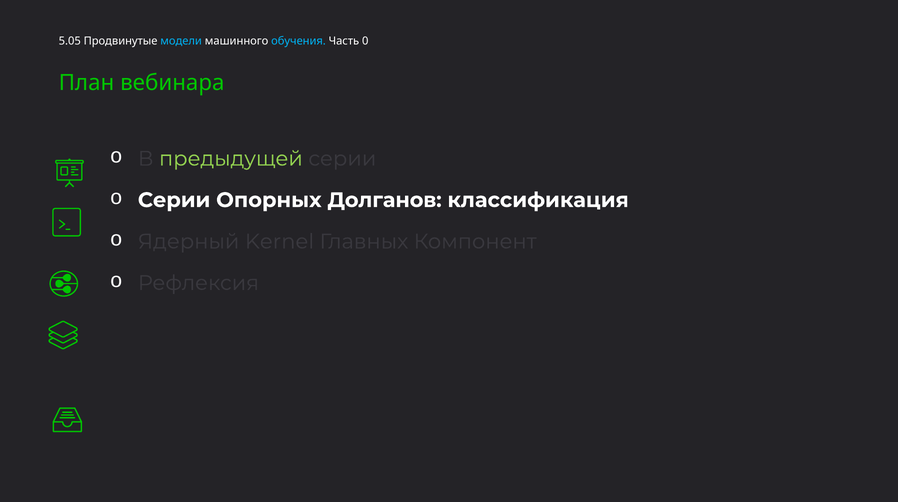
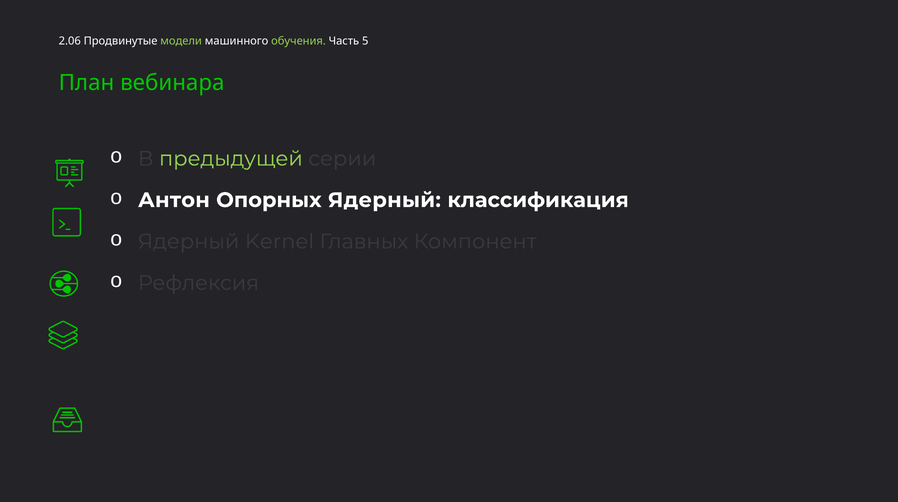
5.05: 5.05 -> 2.06
модели colour: light blue -> light green
обучения colour: light blue -> light green
0: 0 -> 5
Серии at (174, 200): Серии -> Антон
Опорных Долганов: Долганов -> Ядерный
